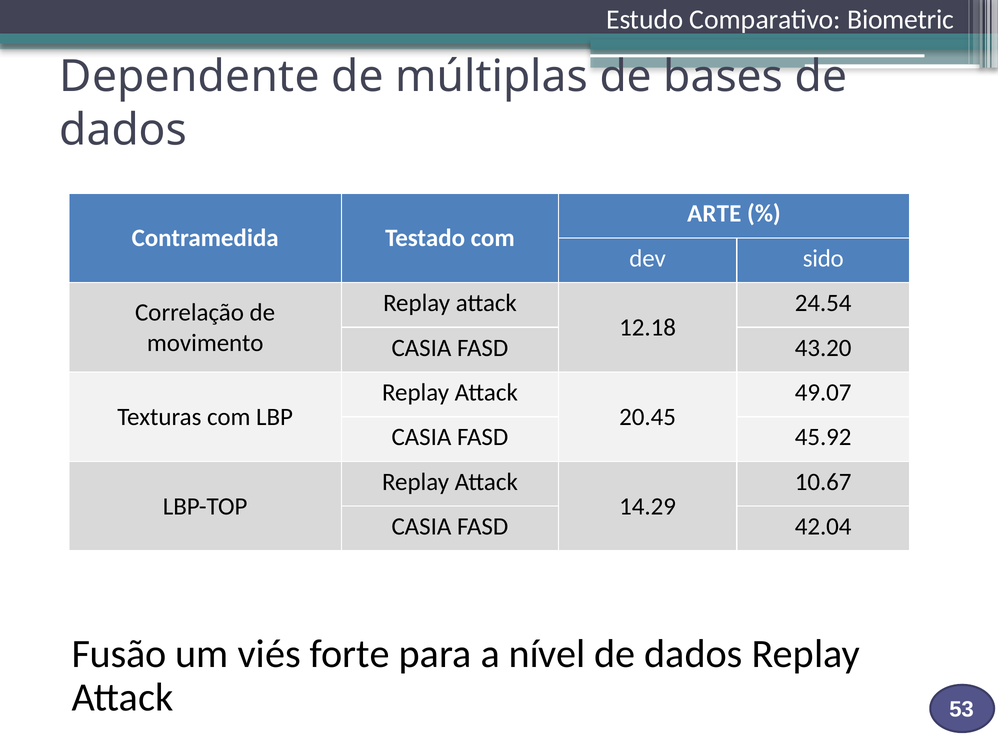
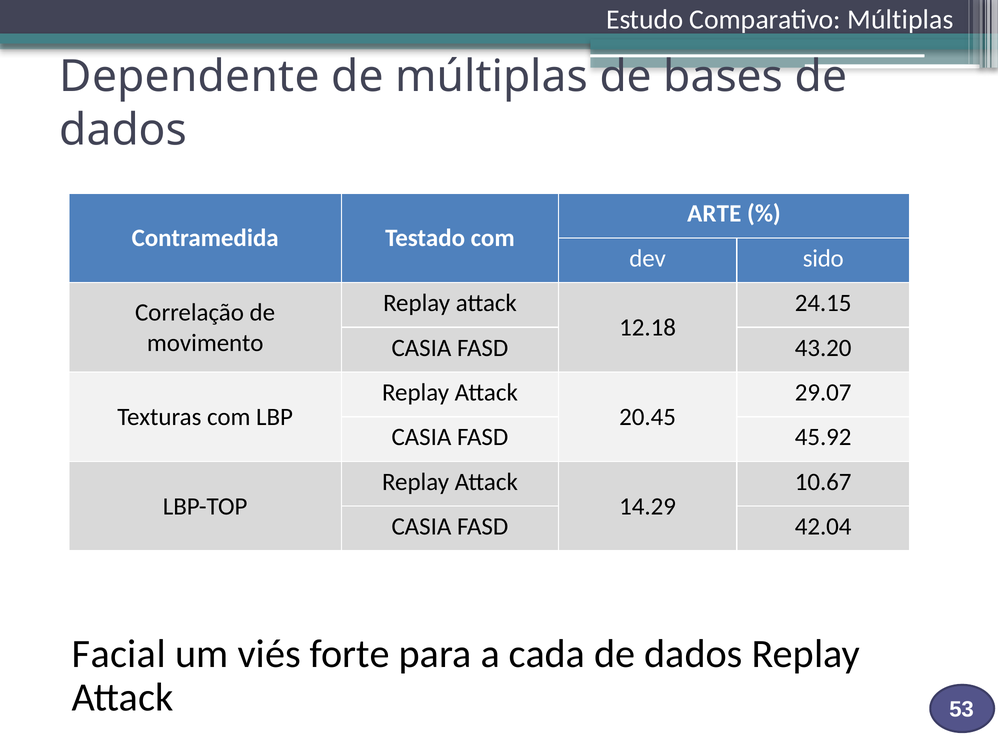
Comparativo Biometric: Biometric -> Múltiplas
24.54: 24.54 -> 24.15
49.07: 49.07 -> 29.07
Fusão: Fusão -> Facial
nível: nível -> cada
